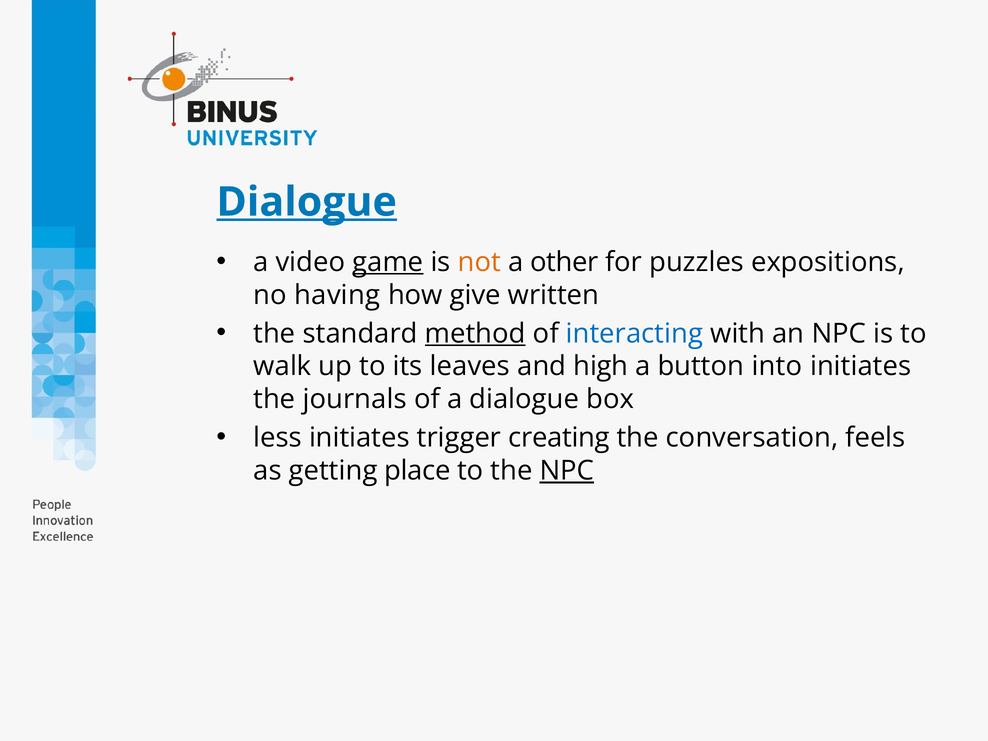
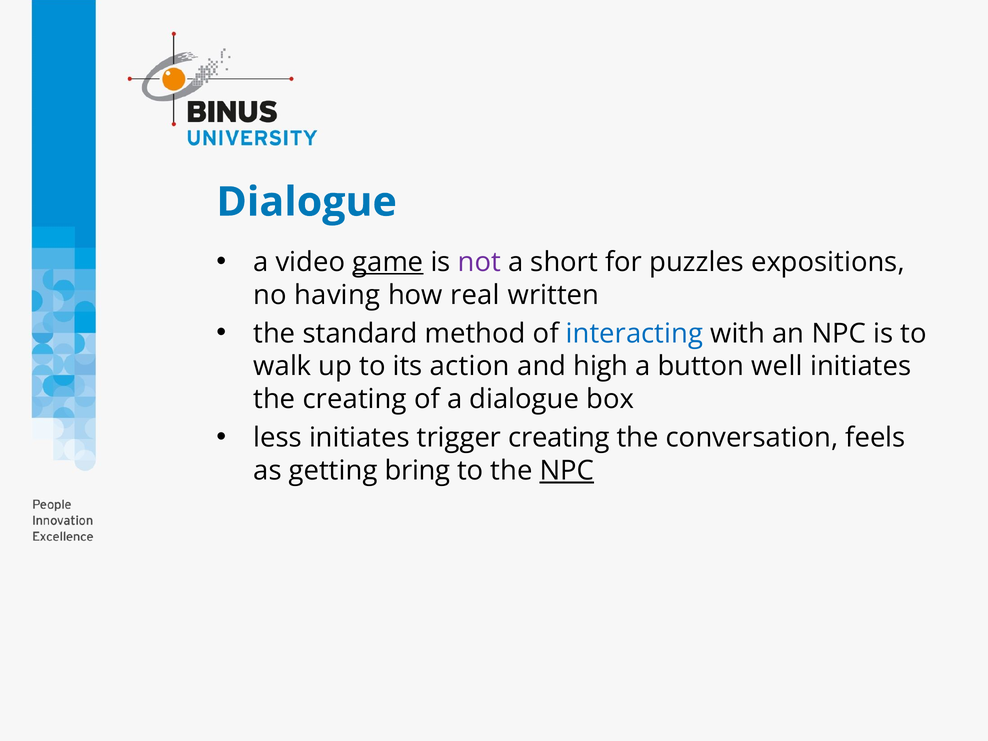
Dialogue at (307, 202) underline: present -> none
not colour: orange -> purple
other: other -> short
give: give -> real
method underline: present -> none
leaves: leaves -> action
into: into -> well
the journals: journals -> creating
place: place -> bring
